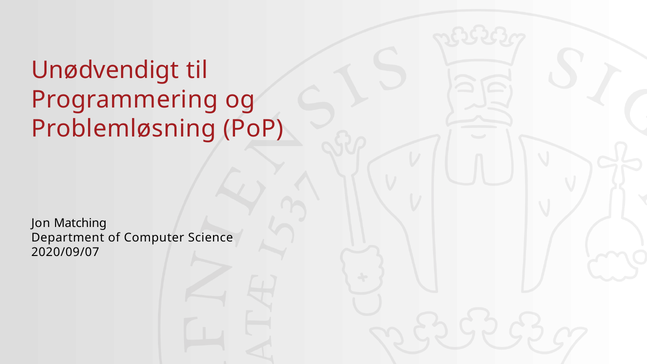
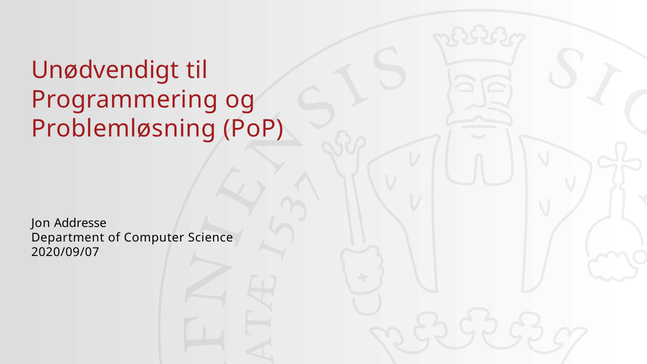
Matching: Matching -> Addresse
